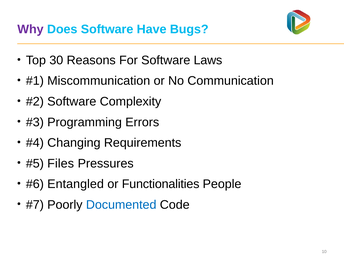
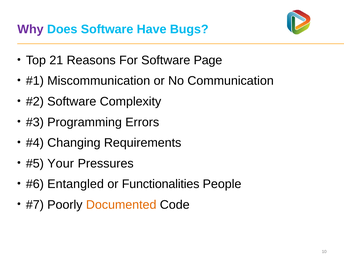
30: 30 -> 21
Laws: Laws -> Page
Files: Files -> Your
Documented colour: blue -> orange
